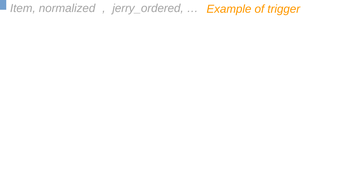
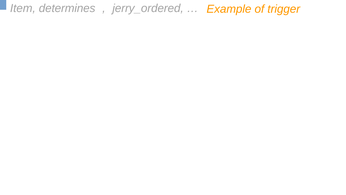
normalized: normalized -> determines
